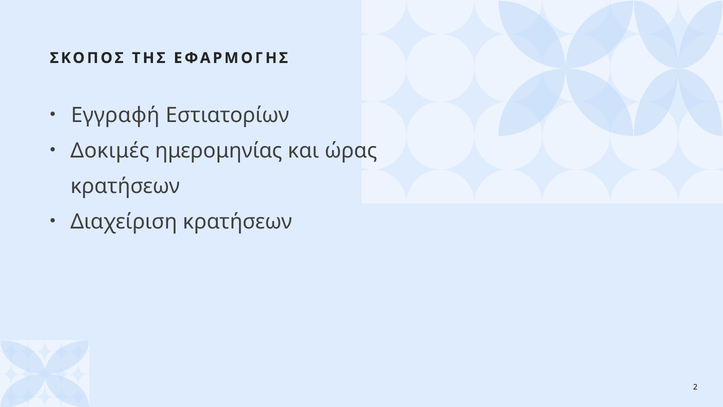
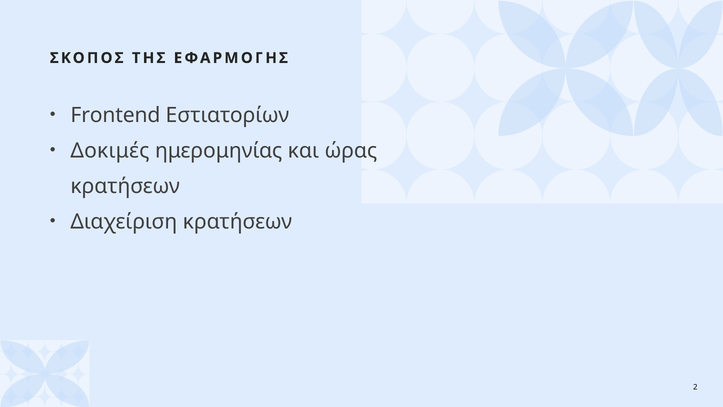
Εγγραφή: Εγγραφή -> Frontend
